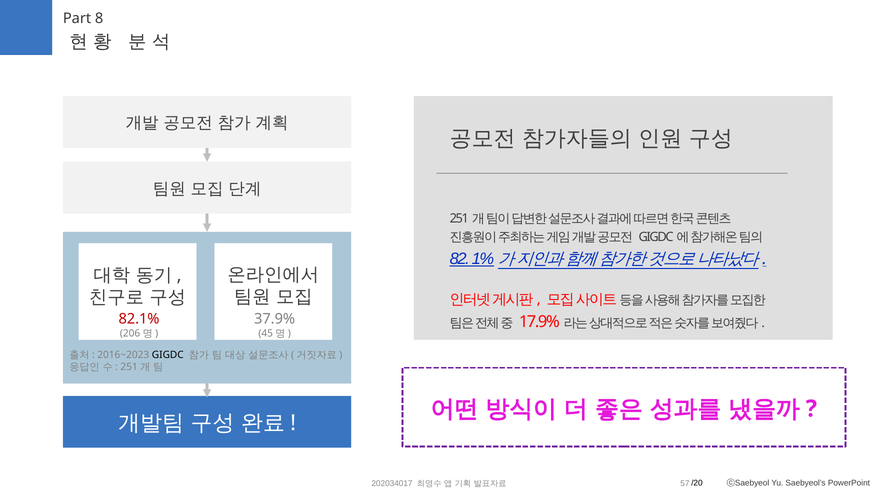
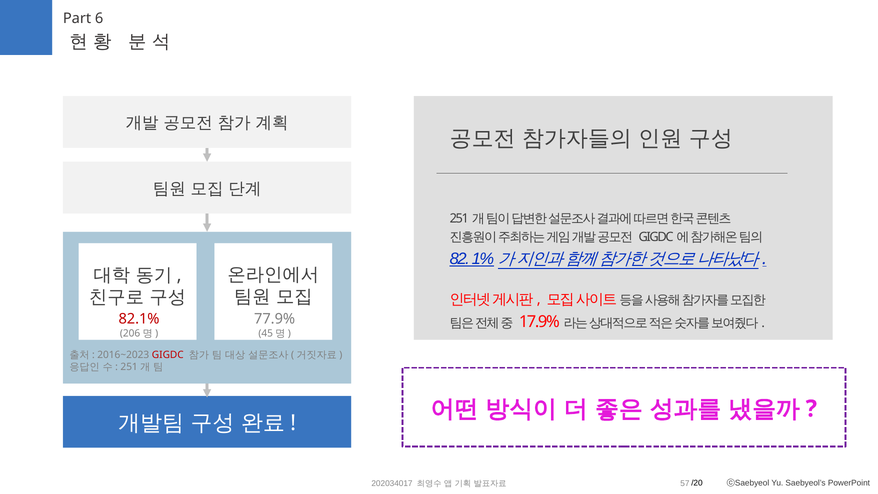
8: 8 -> 6
37.9%: 37.9% -> 77.9%
GIGDC colour: black -> red
